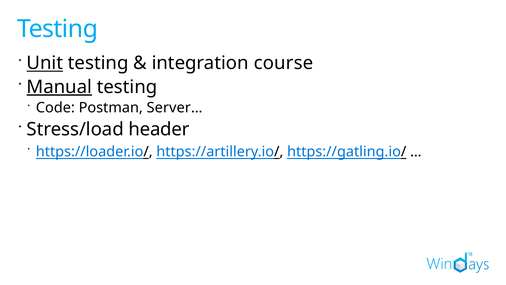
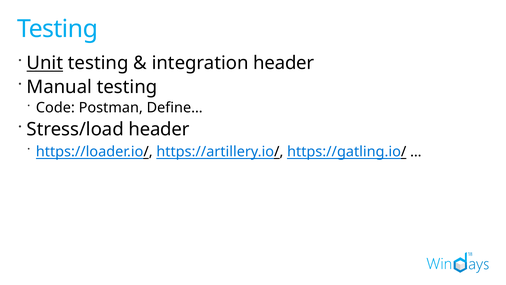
integration course: course -> header
Manual underline: present -> none
Server…: Server… -> Define…
